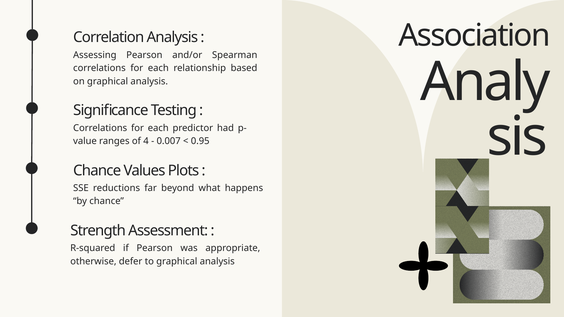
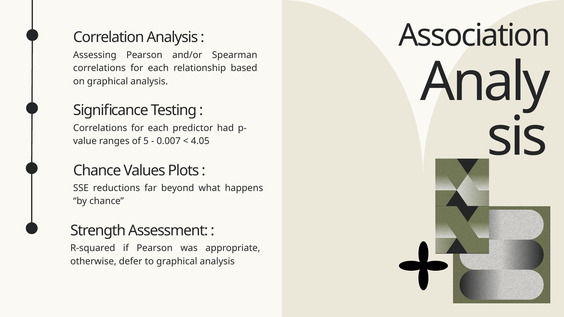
4: 4 -> 5
0.95: 0.95 -> 4.05
